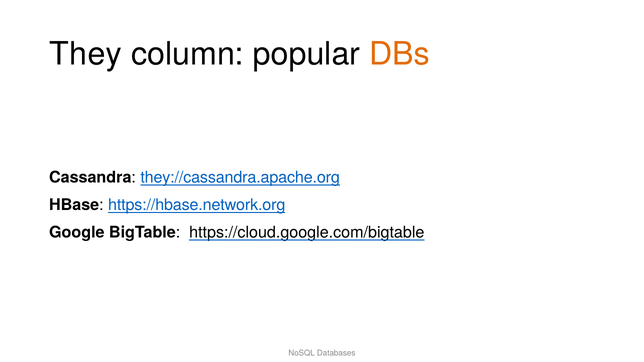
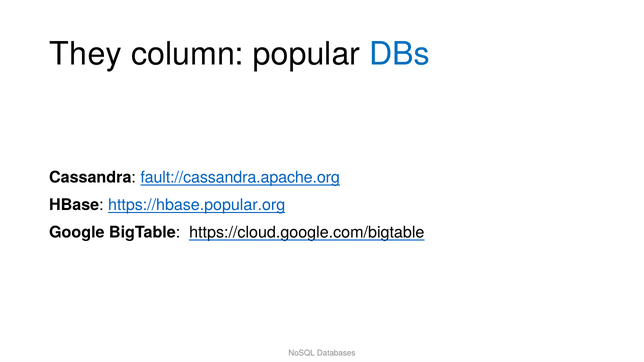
DBs colour: orange -> blue
they://cassandra.apache.org: they://cassandra.apache.org -> fault://cassandra.apache.org
https://hbase.network.org: https://hbase.network.org -> https://hbase.popular.org
